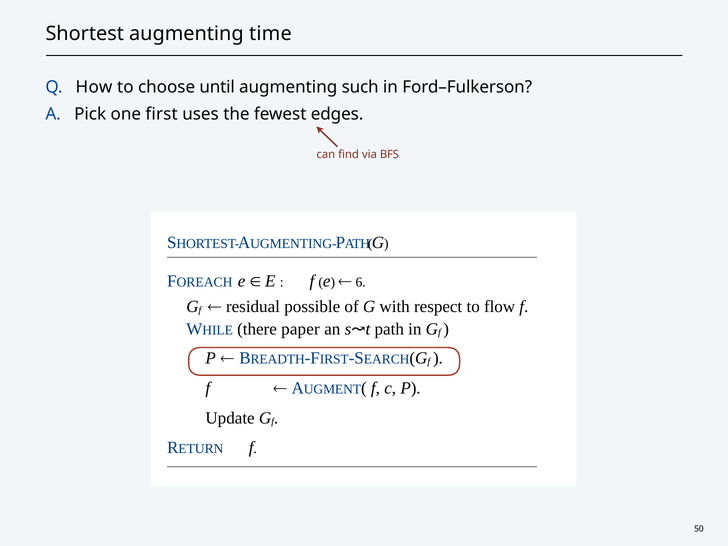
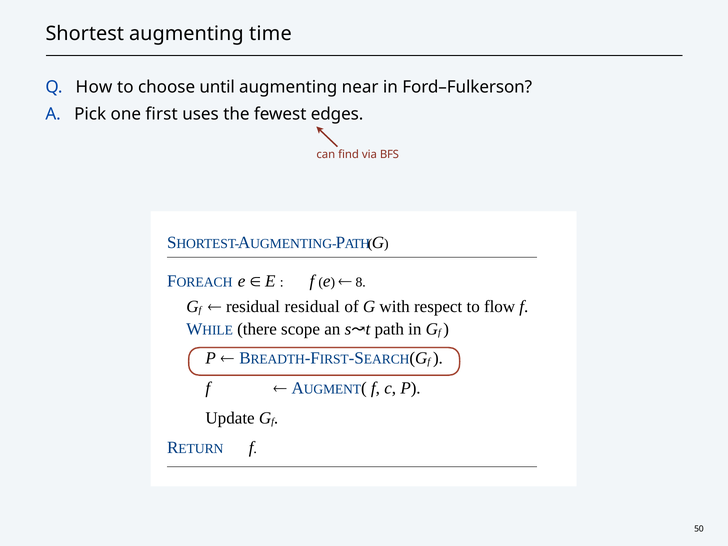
such: such -> near
6: 6 -> 8
residual possible: possible -> residual
paper: paper -> scope
